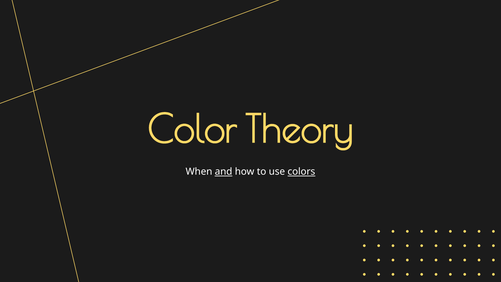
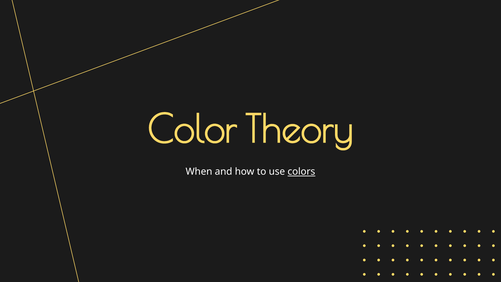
and underline: present -> none
